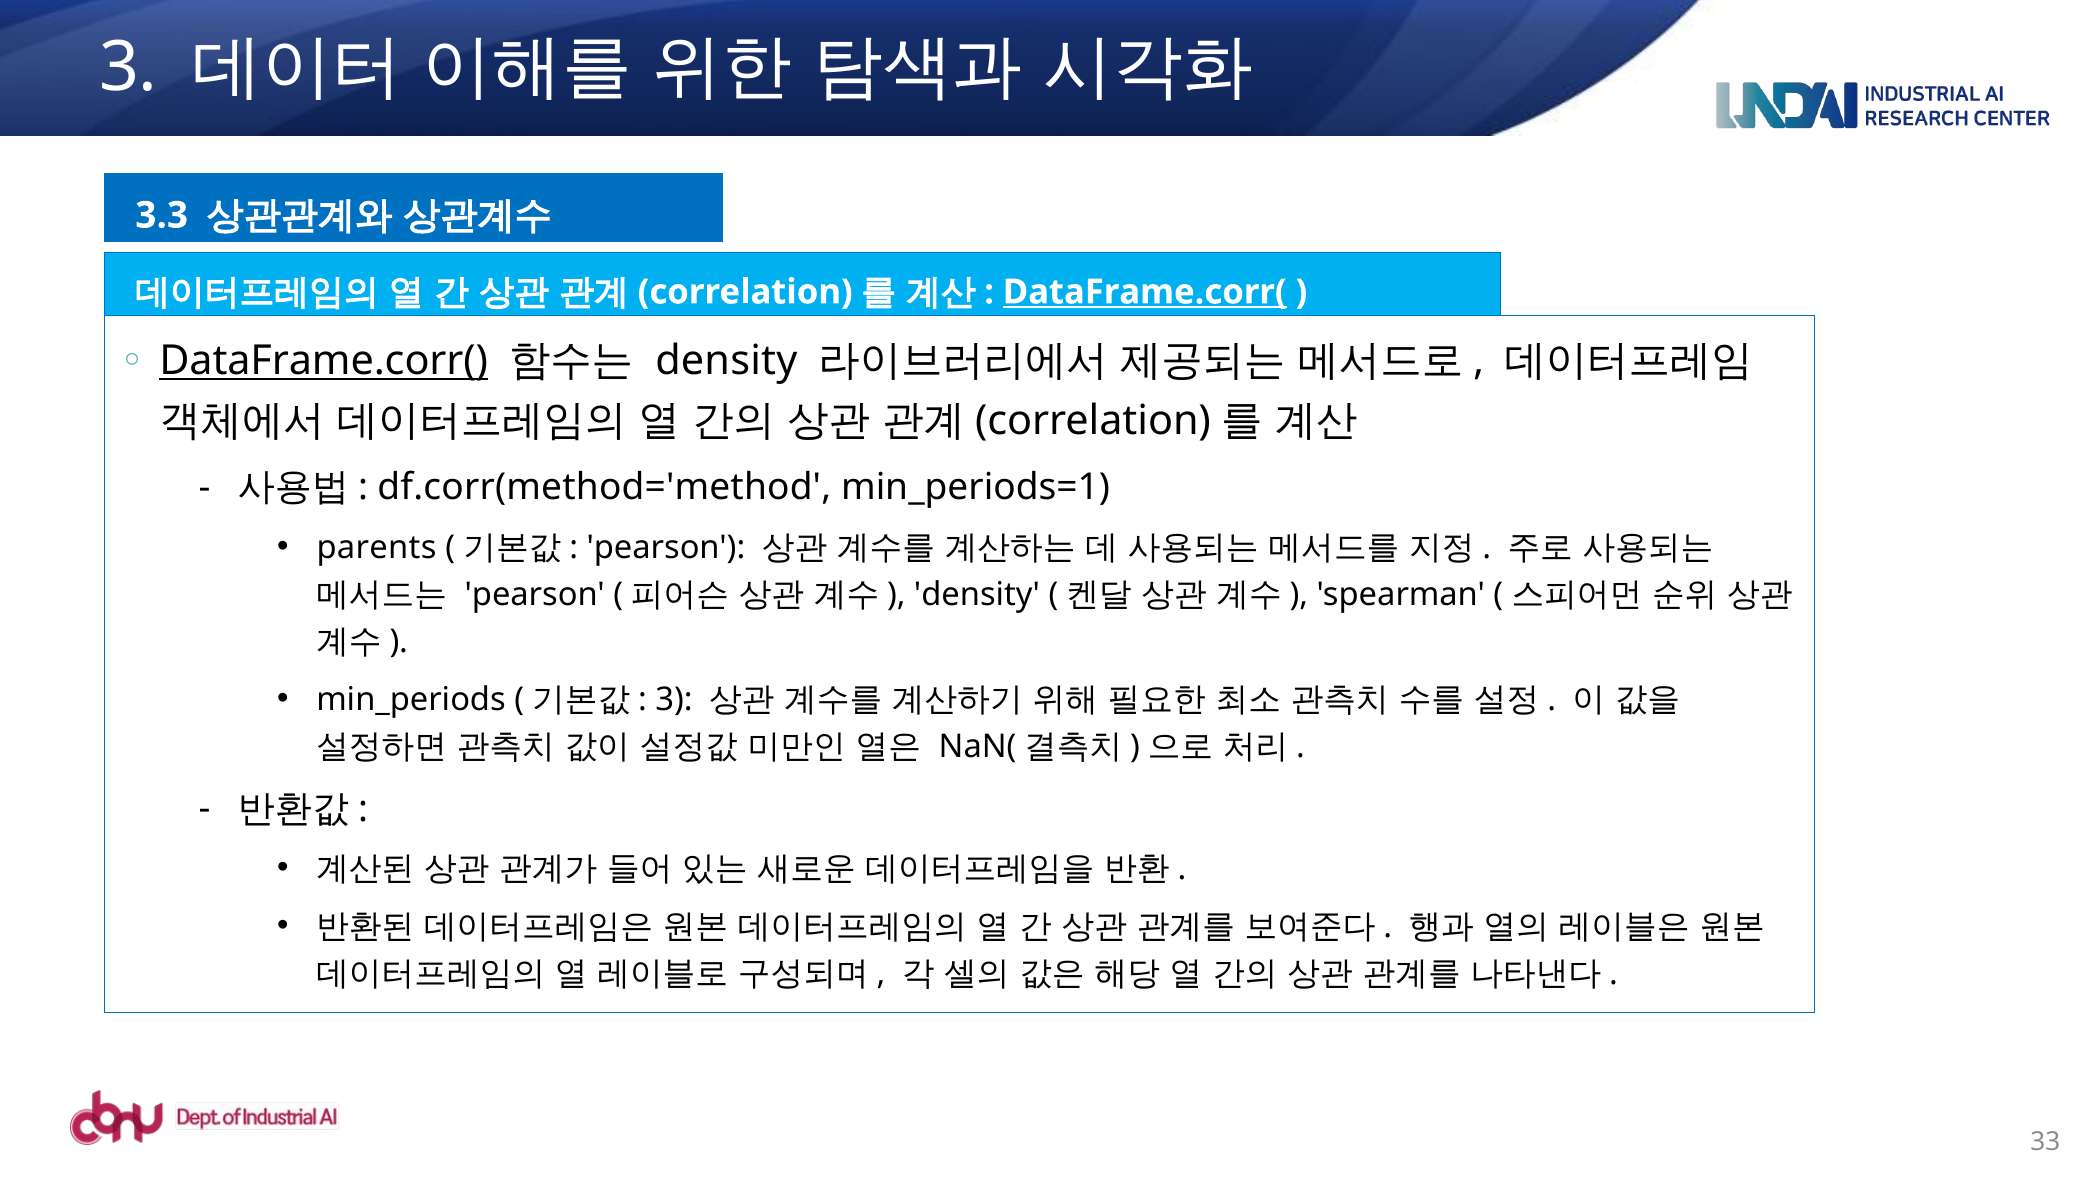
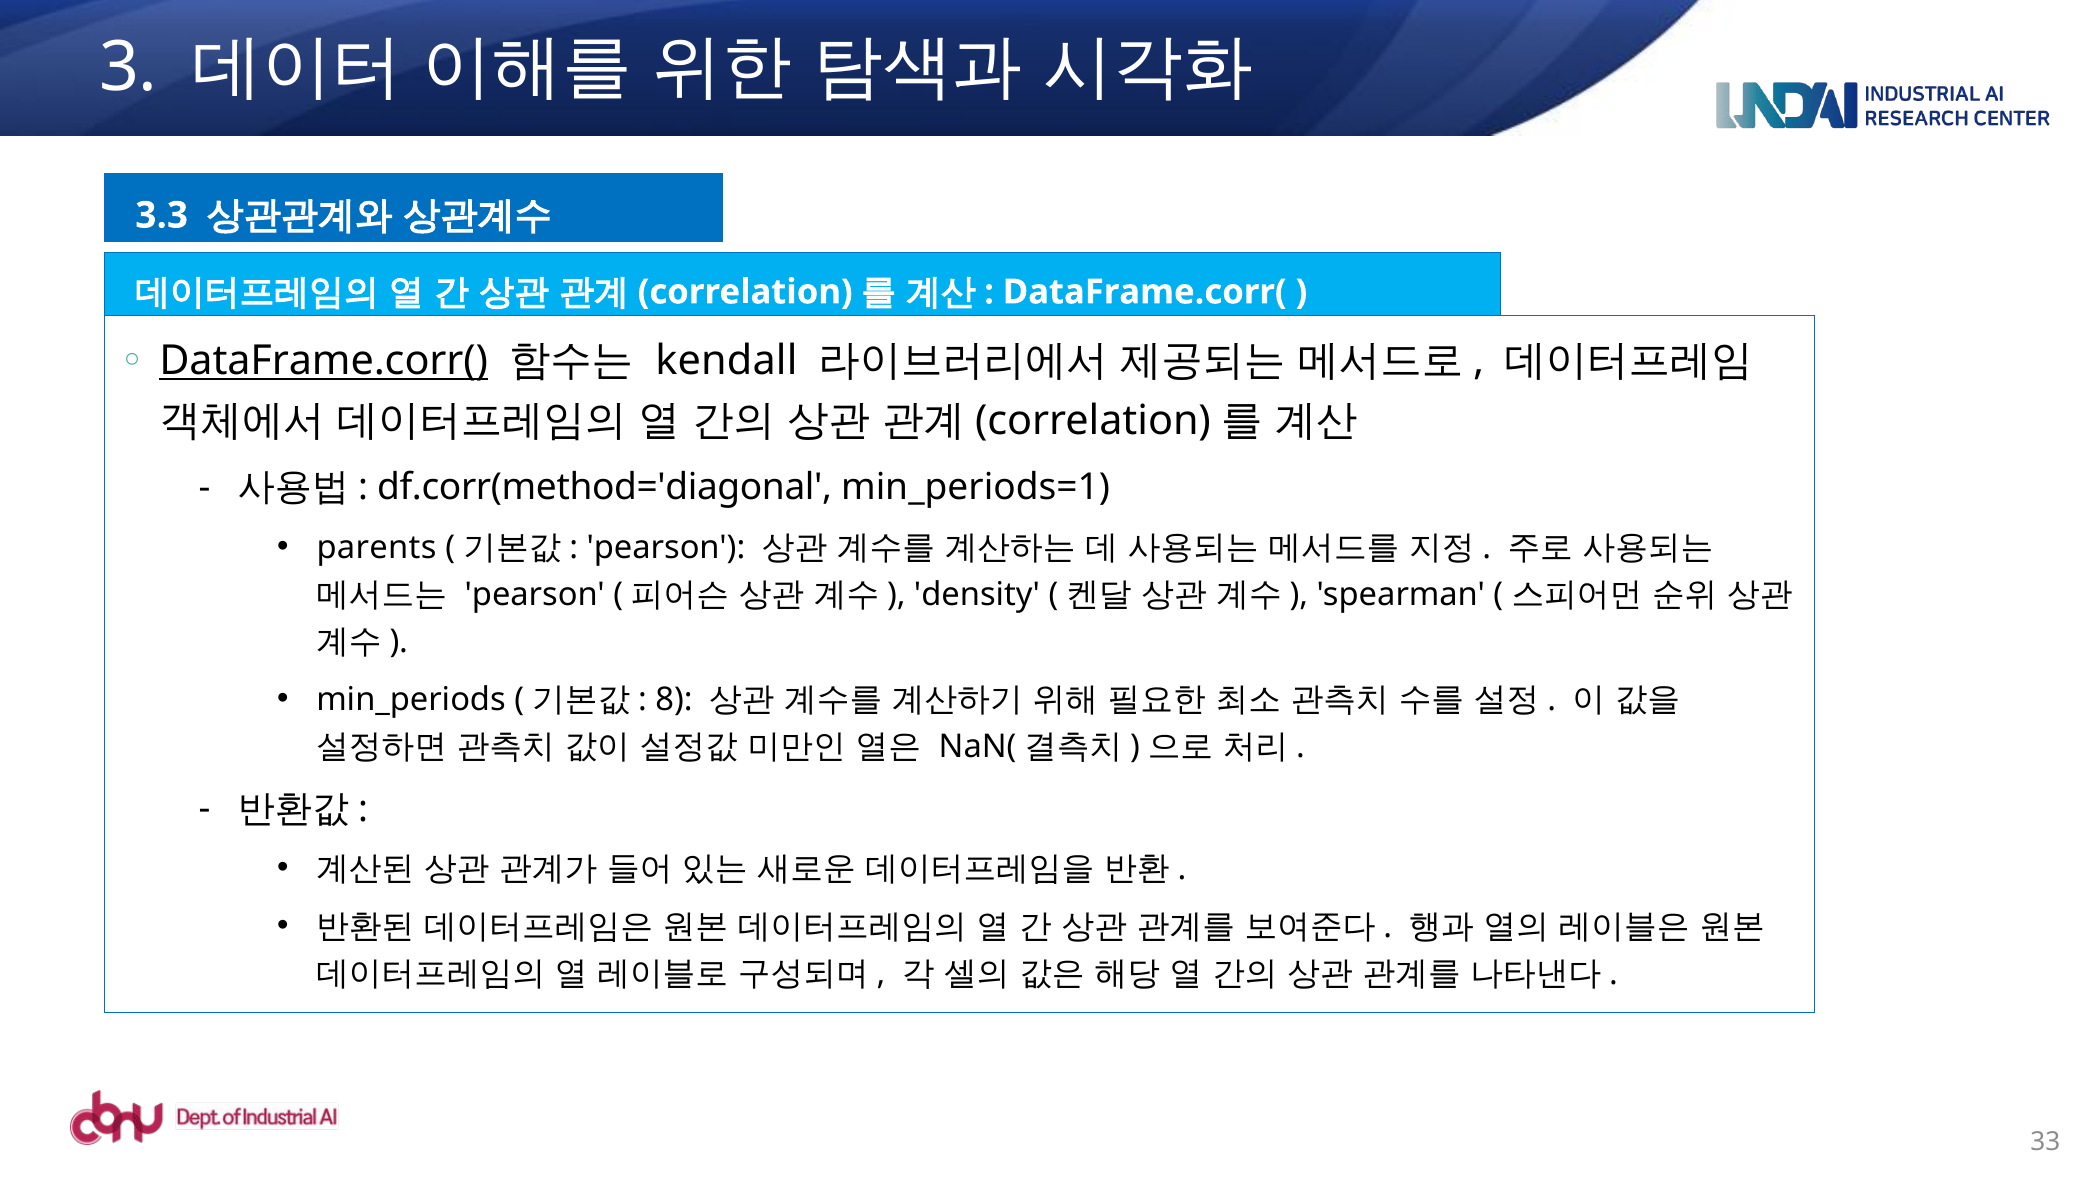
DataFrame.corr( at (1145, 292) underline: present -> none
density at (726, 361): density -> kendall
df.corr(method='method: df.corr(method='method -> df.corr(method='diagonal
3 at (674, 700): 3 -> 8
